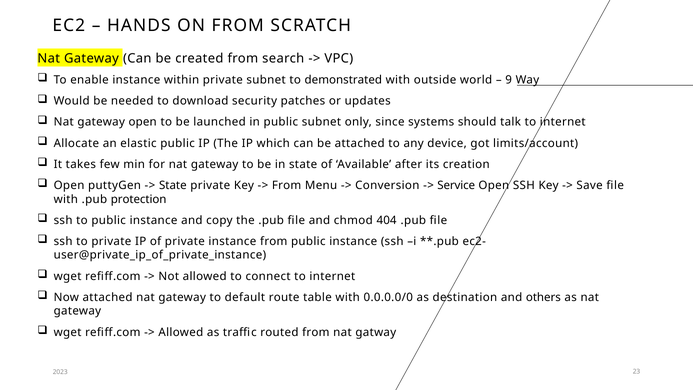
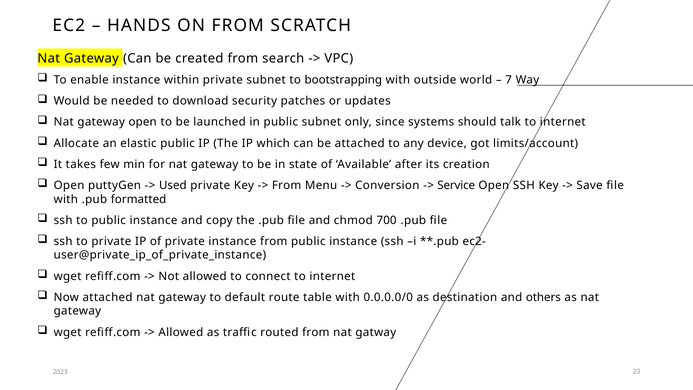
demonstrated: demonstrated -> bootstrapping
9: 9 -> 7
State at (173, 185): State -> Used
protection: protection -> formatted
404: 404 -> 700
